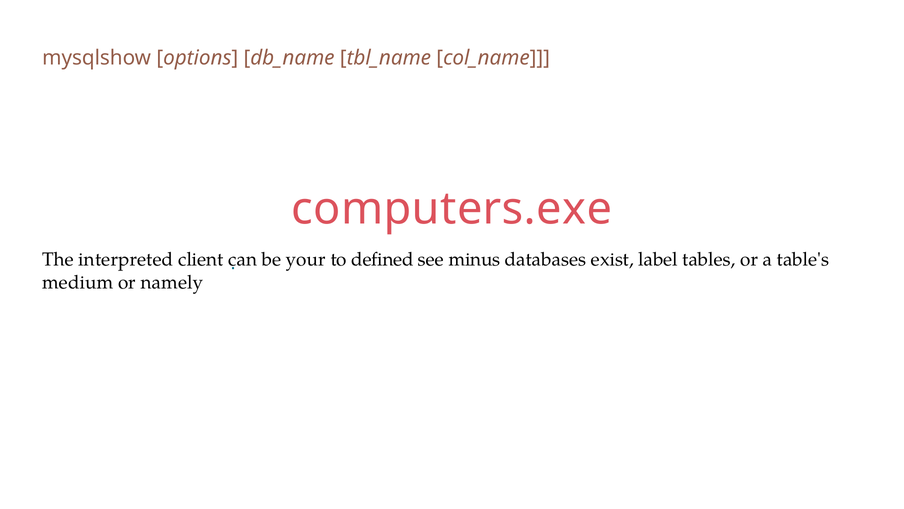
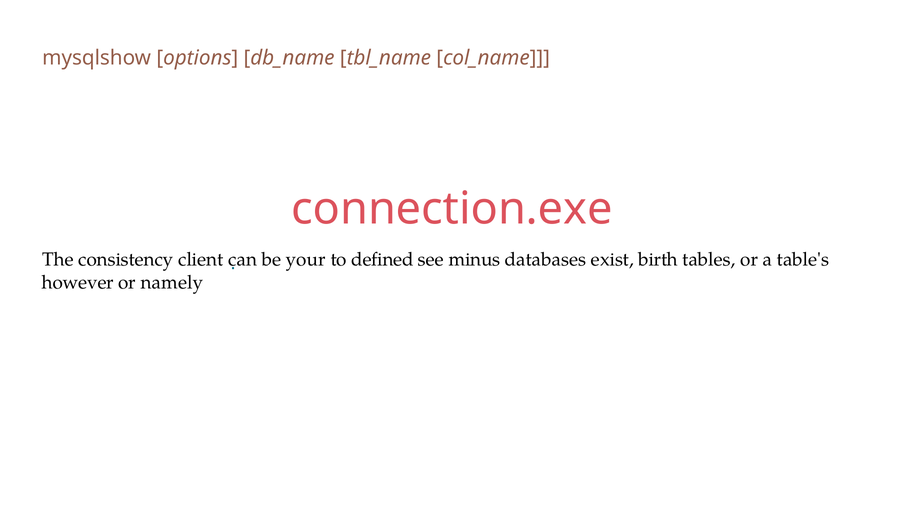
computers.exe: computers.exe -> connection.exe
interpreted: interpreted -> consistency
label: label -> birth
medium: medium -> however
